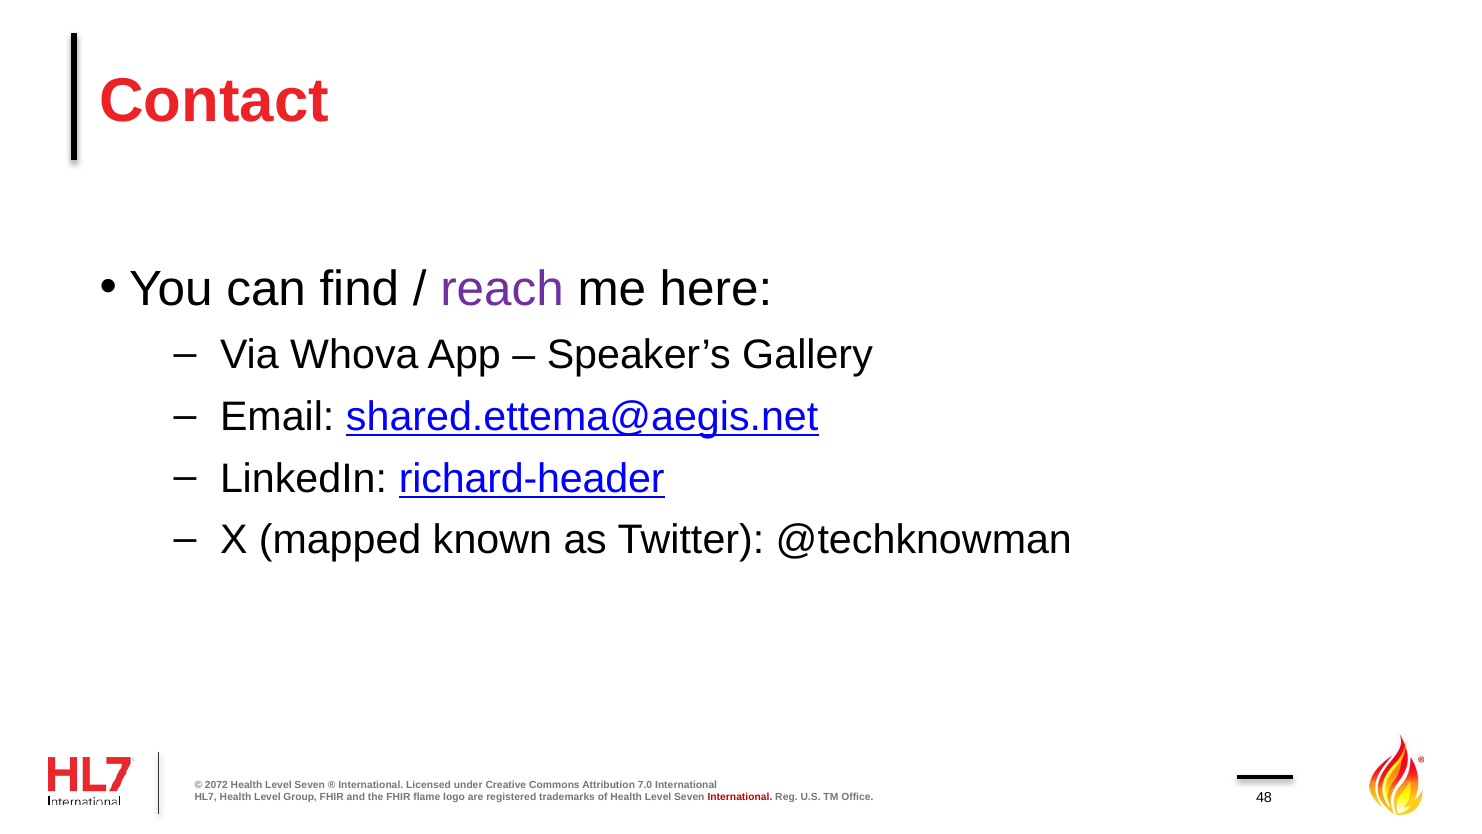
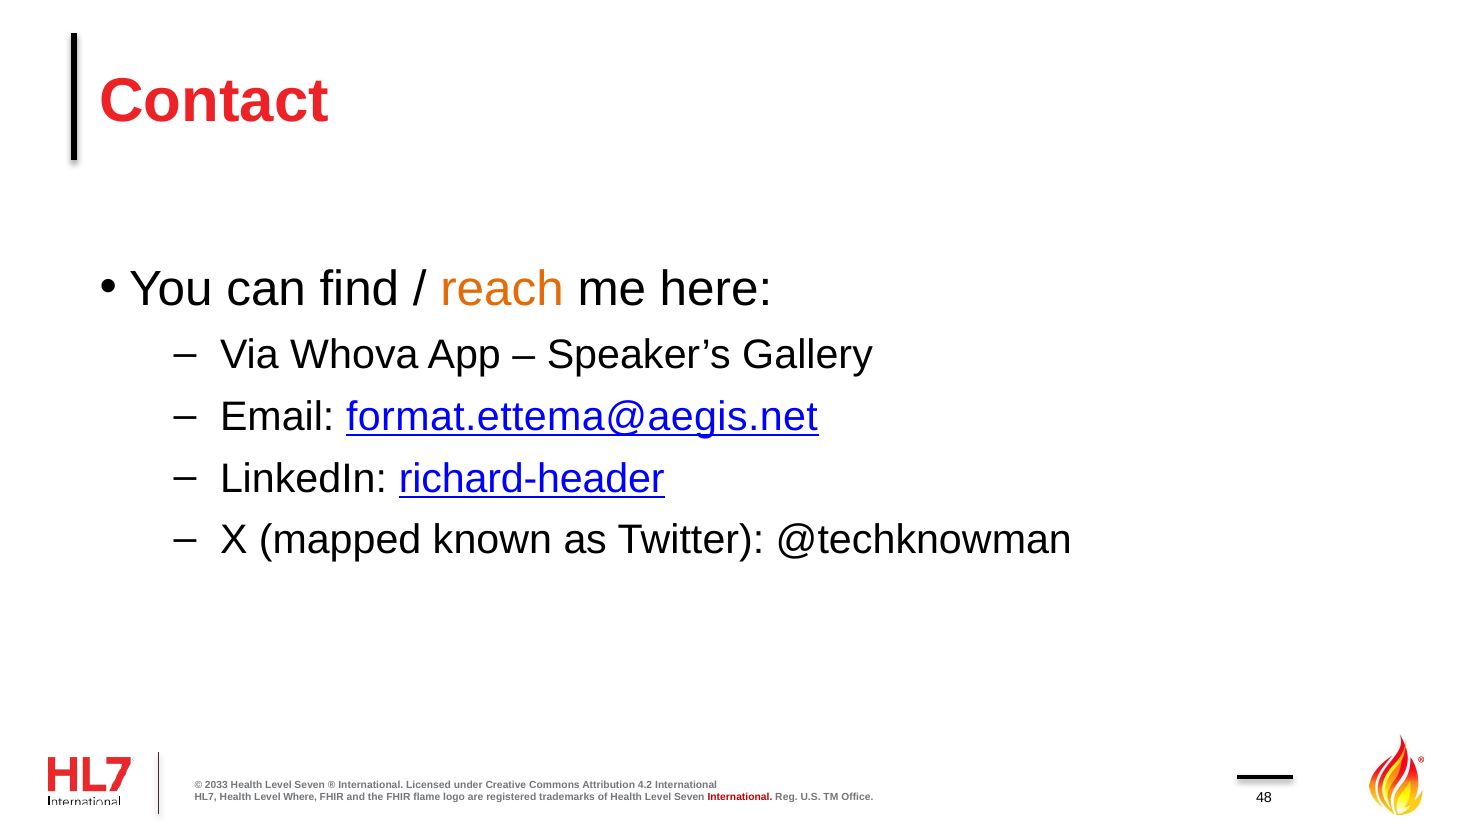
reach colour: purple -> orange
shared.ettema@aegis.net: shared.ettema@aegis.net -> format.ettema@aegis.net
2072: 2072 -> 2033
7.0: 7.0 -> 4.2
Group: Group -> Where
